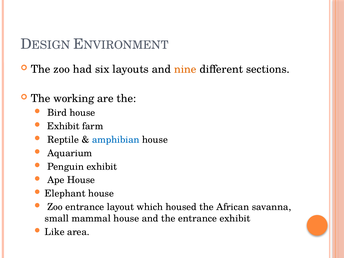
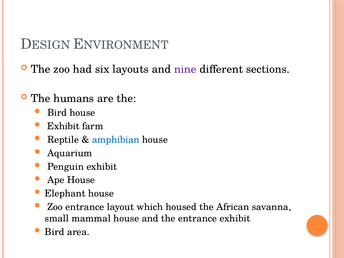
nine colour: orange -> purple
working: working -> humans
Like at (55, 232): Like -> Bird
